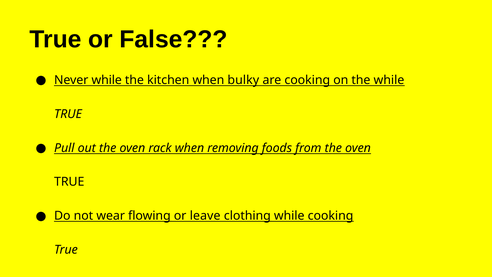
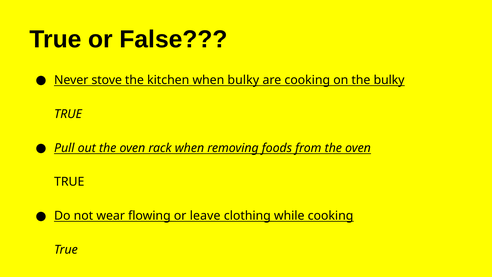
Never while: while -> stove
the while: while -> bulky
